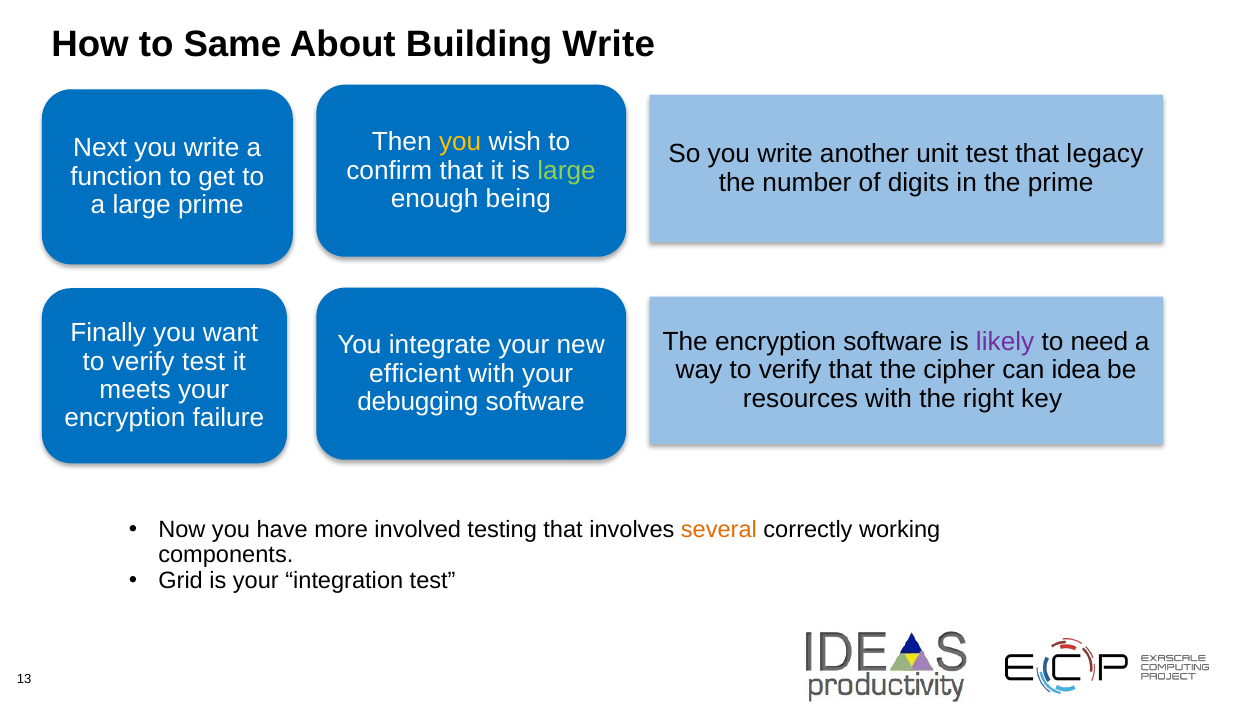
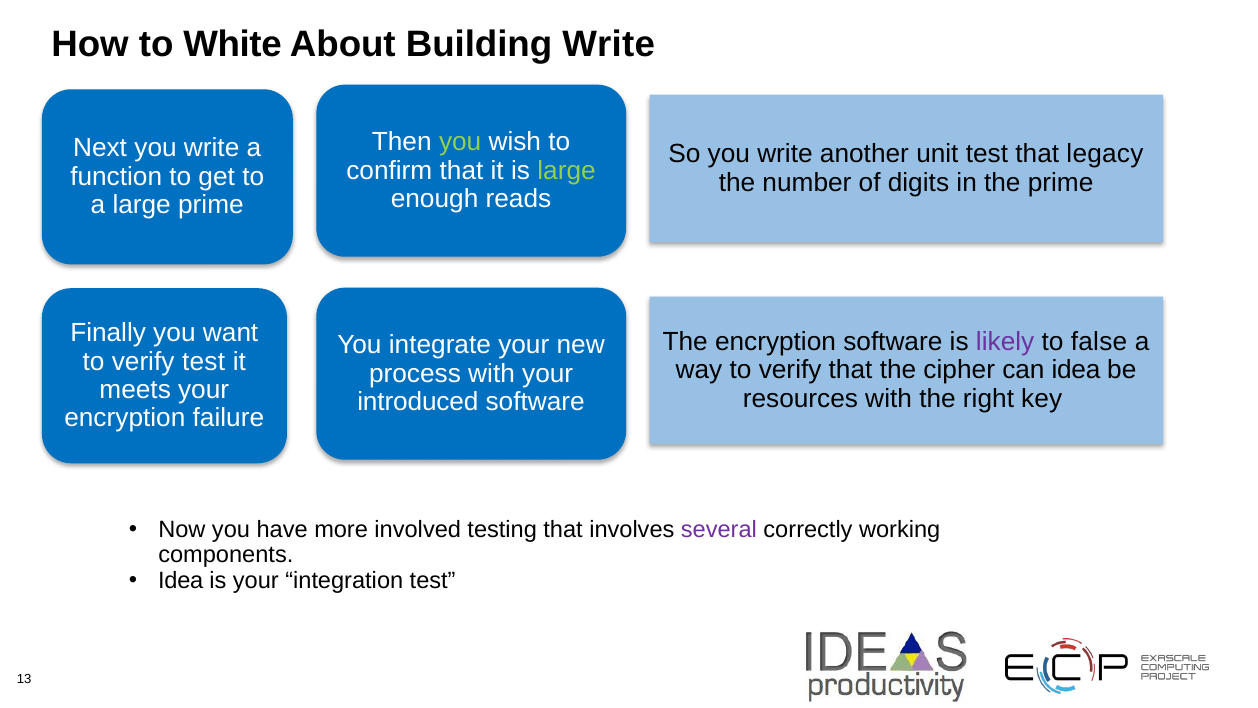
Same: Same -> White
you at (460, 142) colour: yellow -> light green
being: being -> reads
need: need -> false
efficient: efficient -> process
debugging: debugging -> introduced
several colour: orange -> purple
Grid at (181, 580): Grid -> Idea
